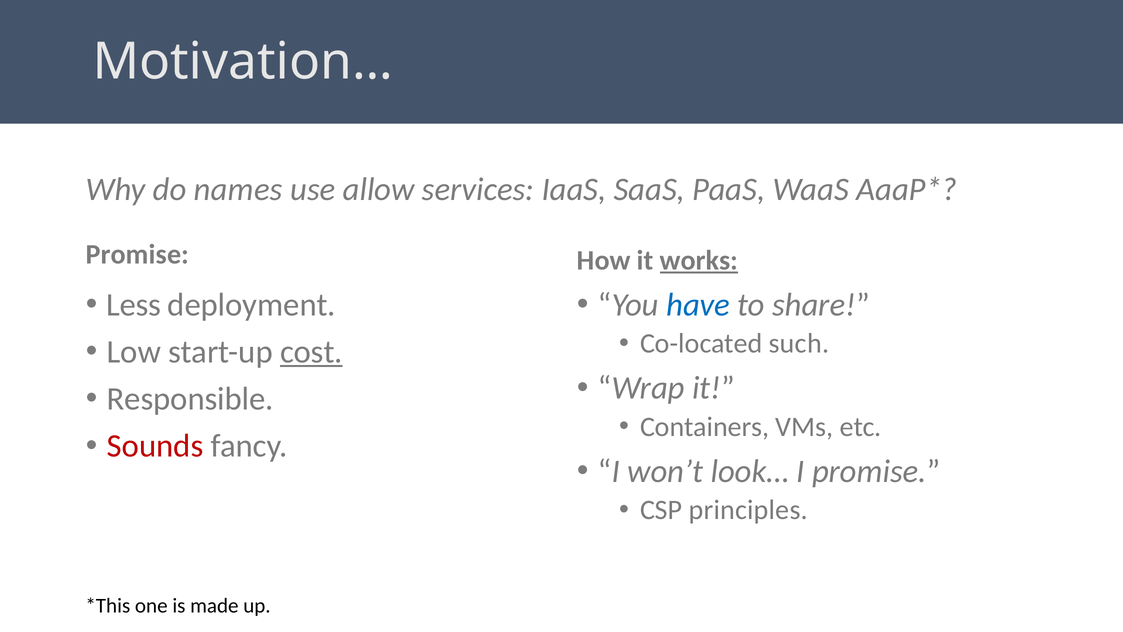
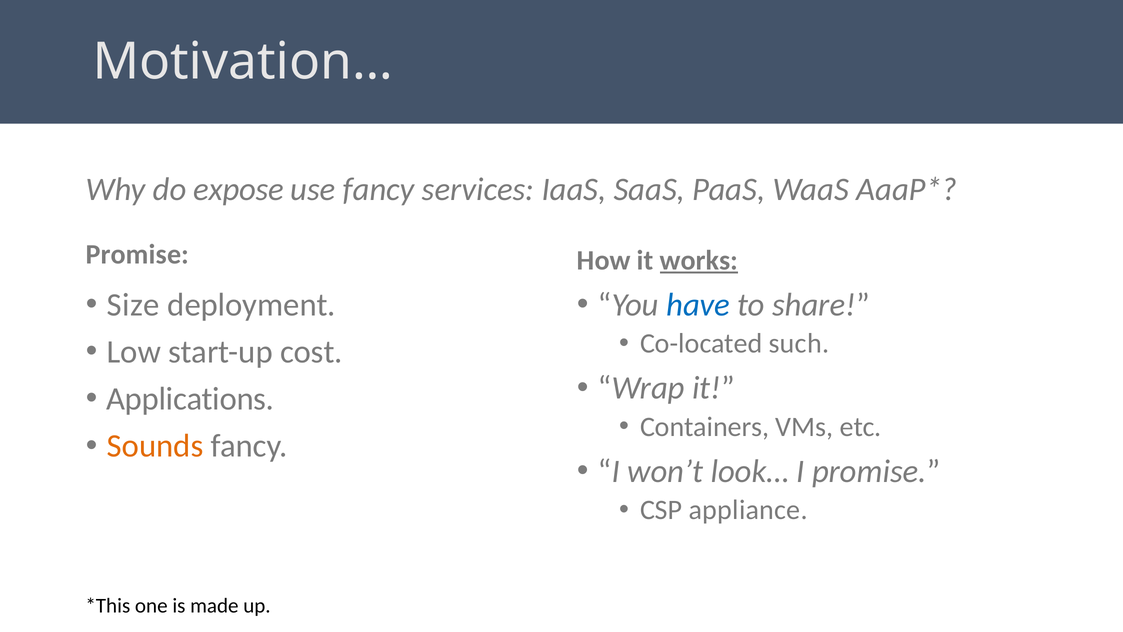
names: names -> expose
use allow: allow -> fancy
Less: Less -> Size
cost underline: present -> none
Responsible: Responsible -> Applications
Sounds colour: red -> orange
principles: principles -> appliance
